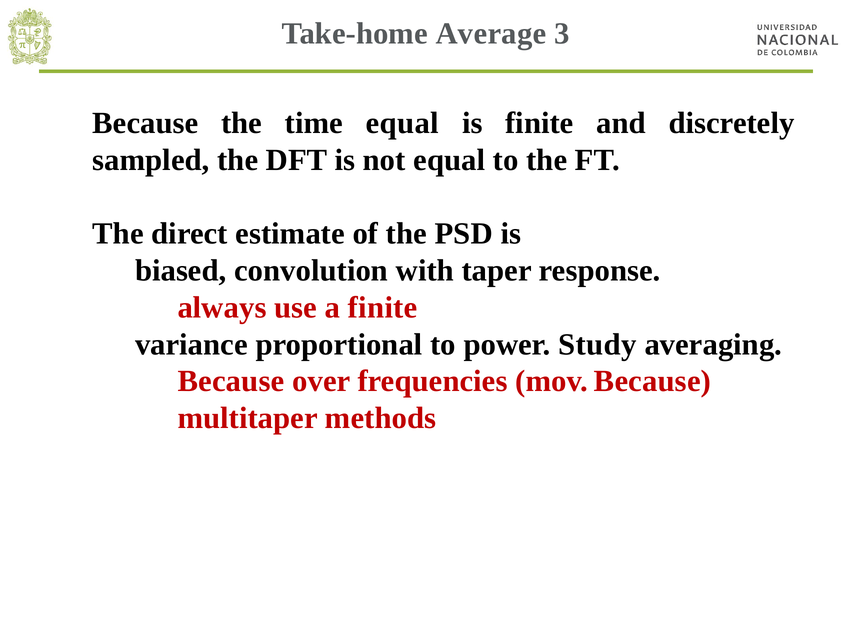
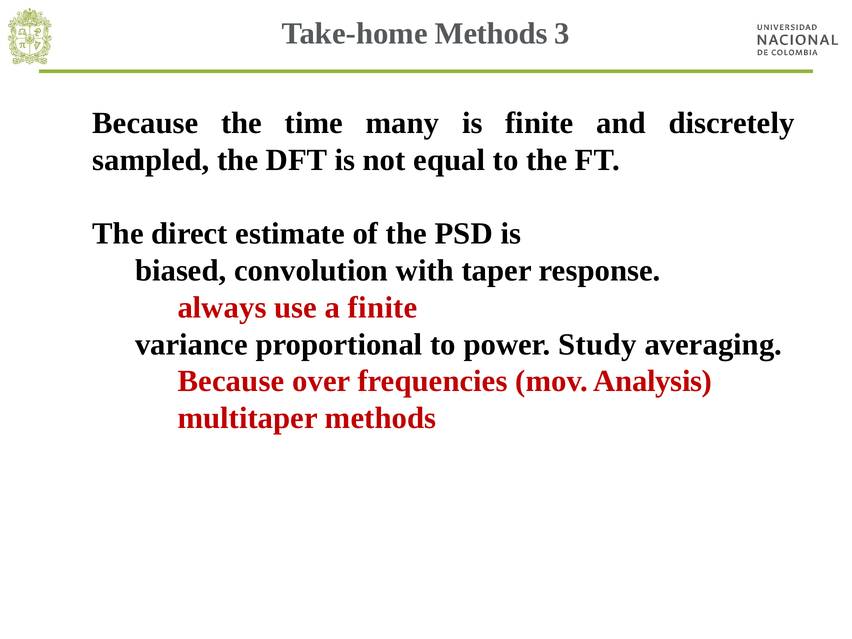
Take-home Average: Average -> Methods
time equal: equal -> many
mov Because: Because -> Analysis
